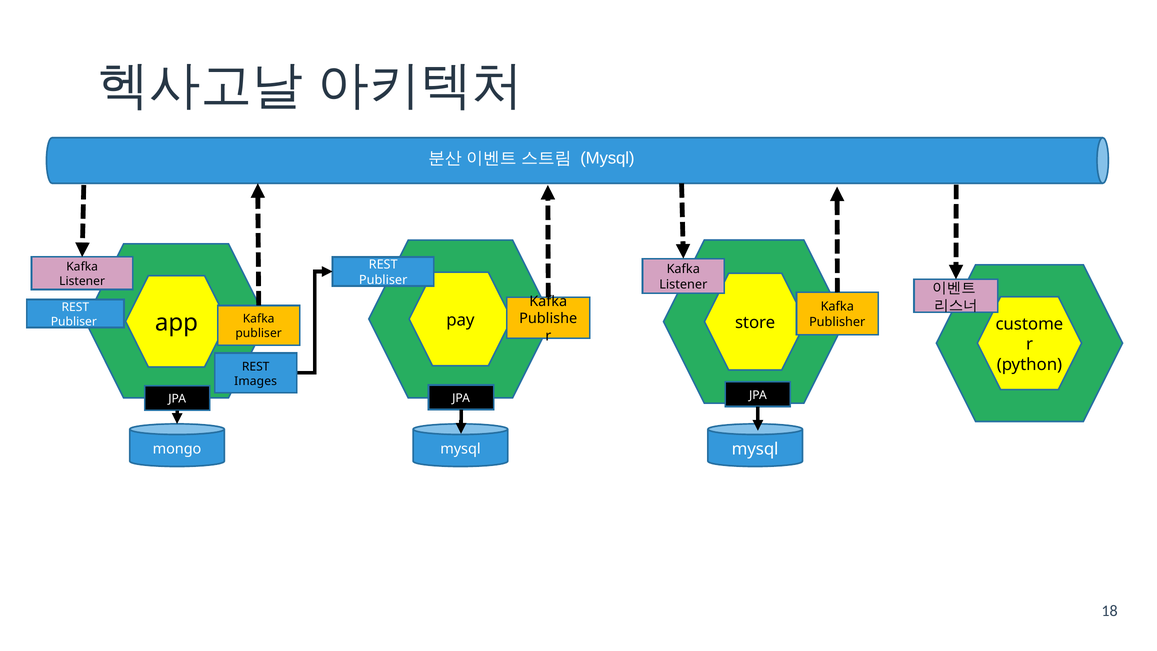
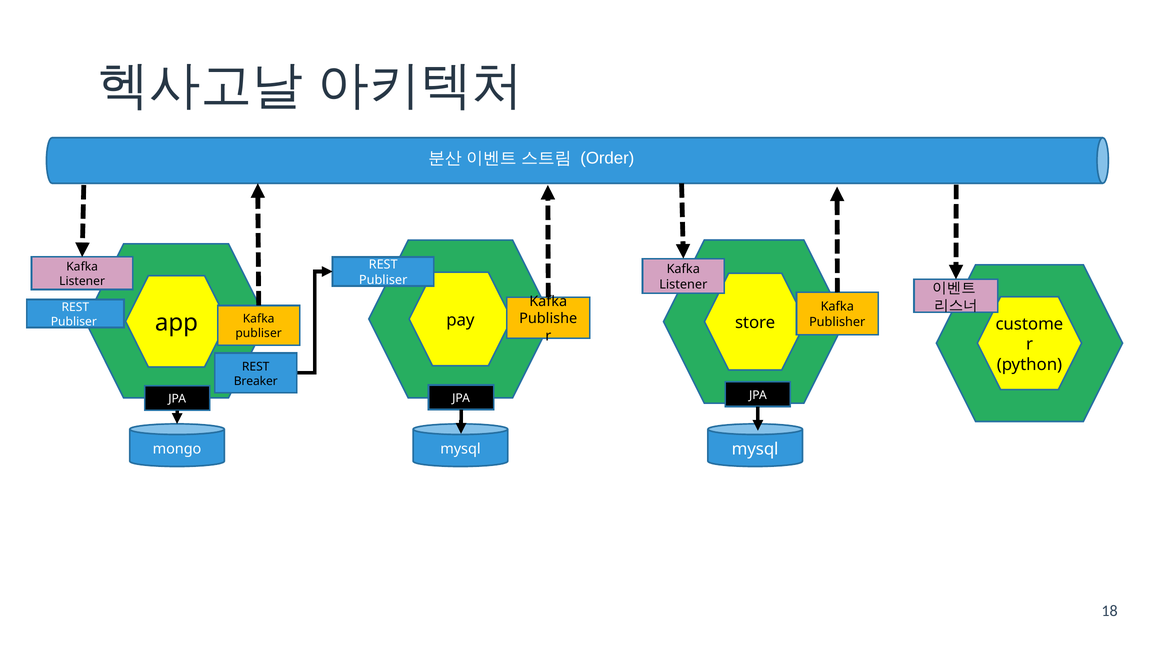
Mysql at (607, 158): Mysql -> Order
Images: Images -> Breaker
